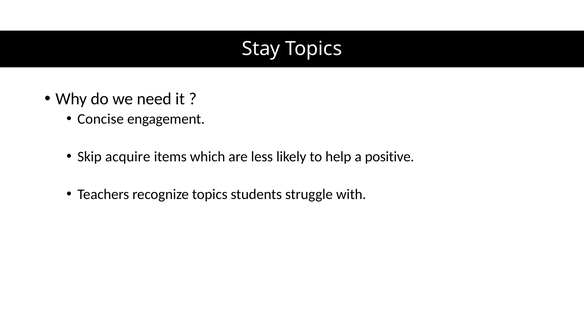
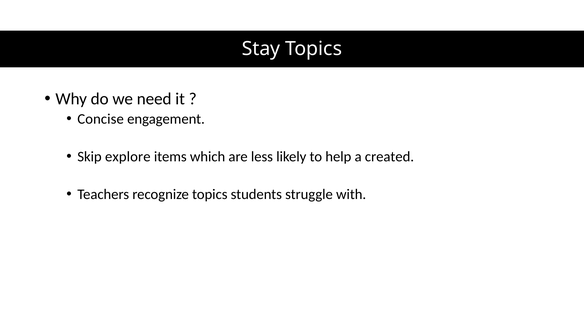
acquire: acquire -> explore
positive: positive -> created
